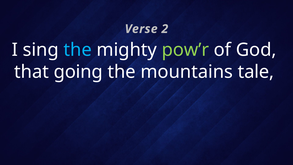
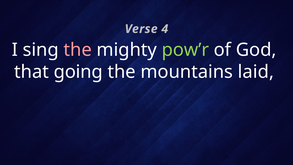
2: 2 -> 4
the at (78, 50) colour: light blue -> pink
tale: tale -> laid
